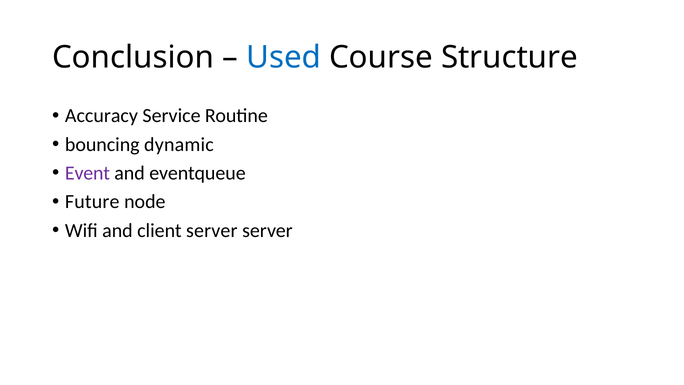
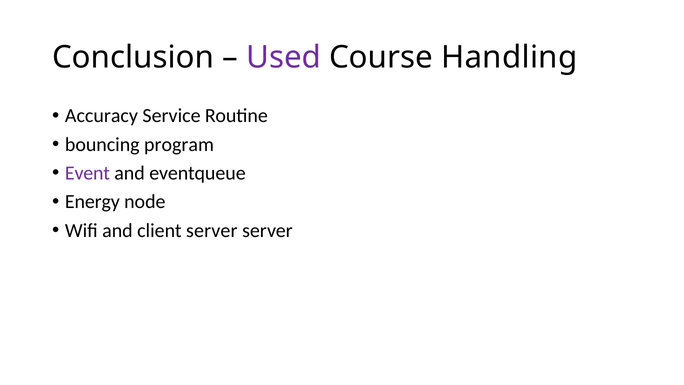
Used colour: blue -> purple
Structure: Structure -> Handling
dynamic: dynamic -> program
Future: Future -> Energy
